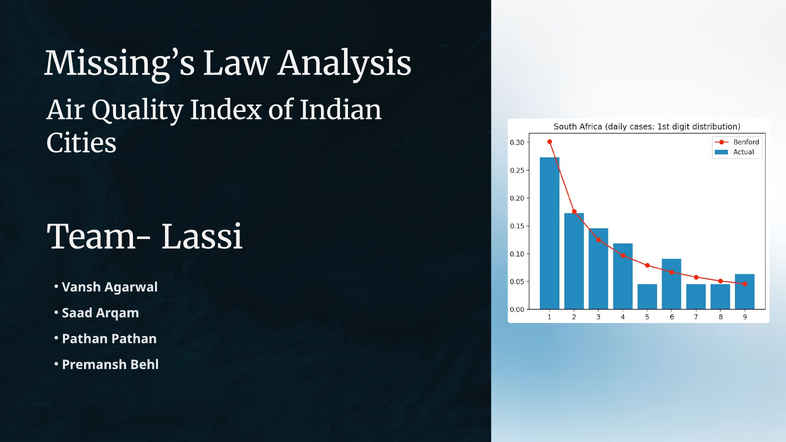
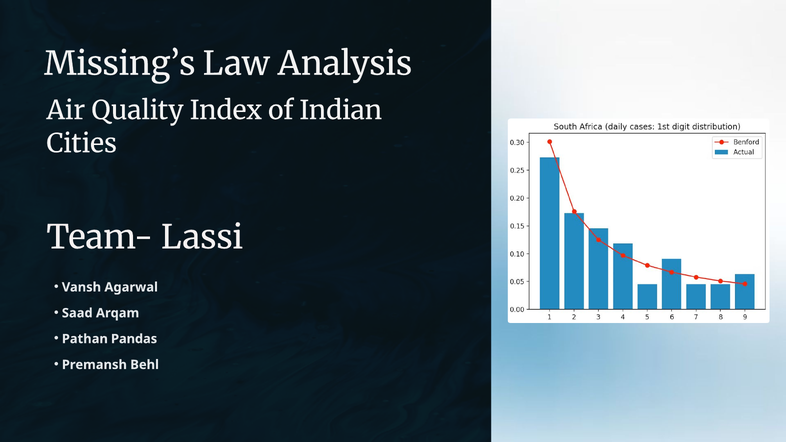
Pathan Pathan: Pathan -> Pandas
